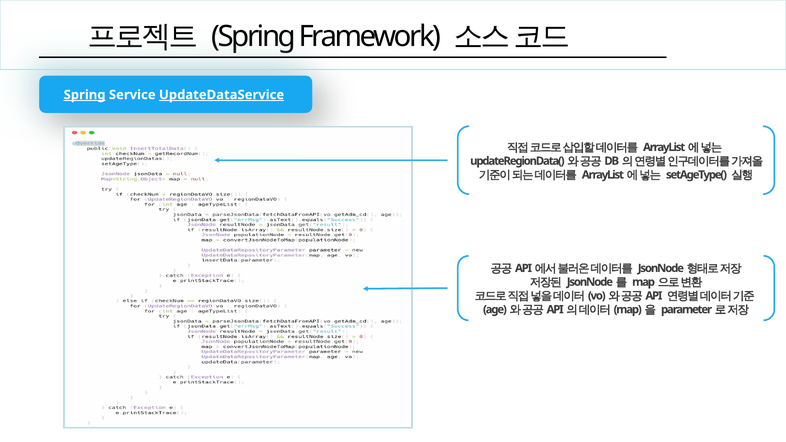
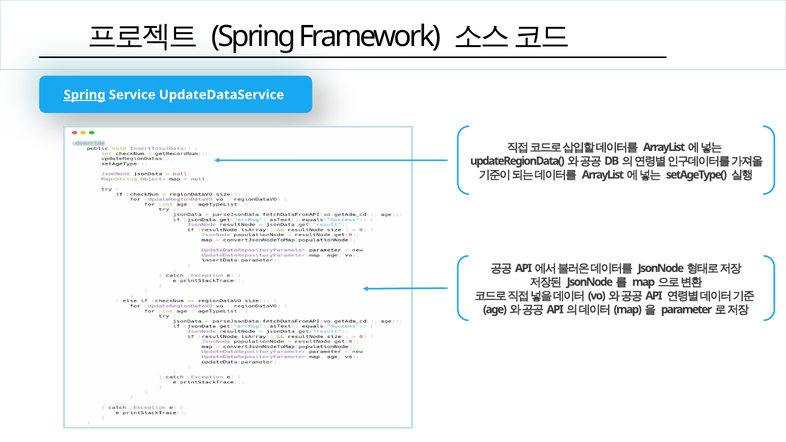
UpdateDataService underline: present -> none
